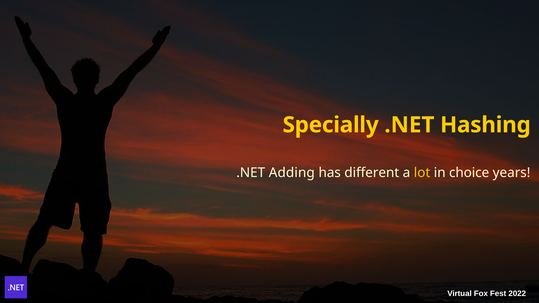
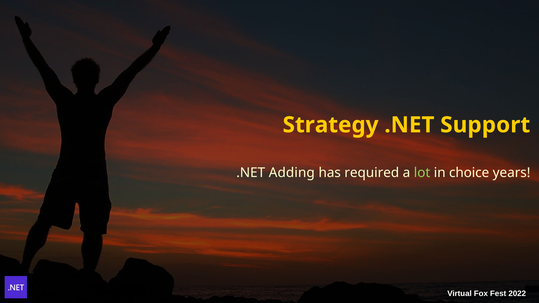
Specially: Specially -> Strategy
Hashing: Hashing -> Support
different: different -> required
lot colour: yellow -> light green
